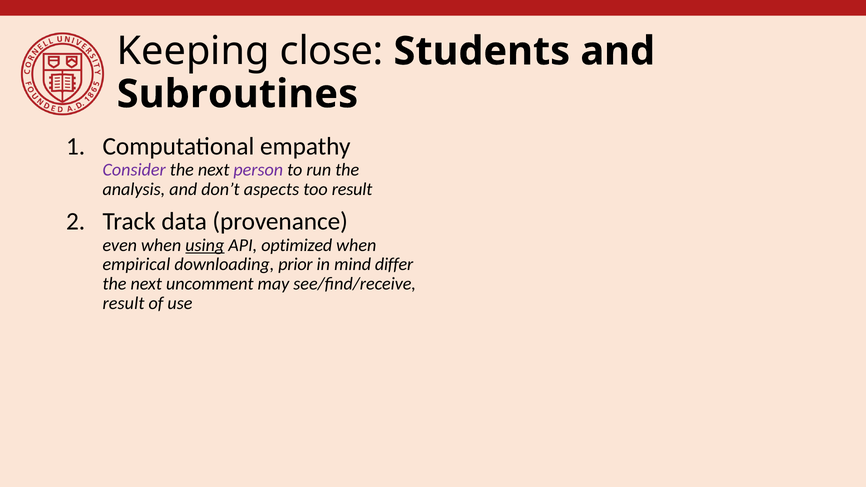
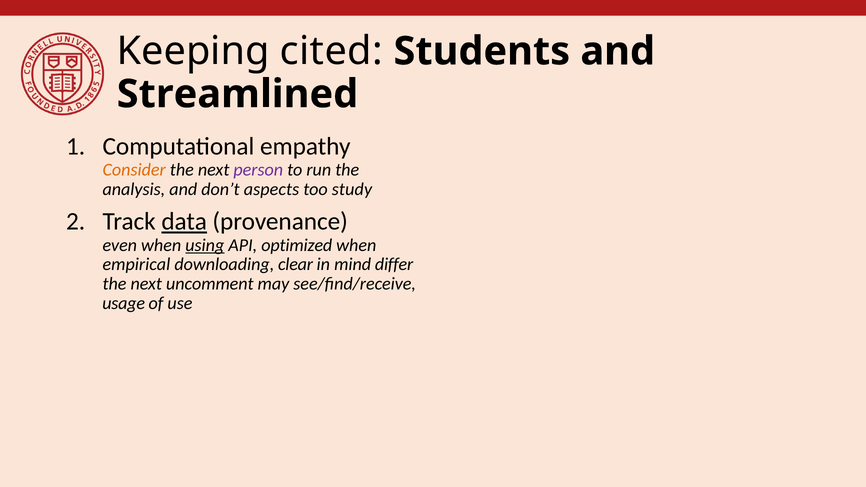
close: close -> cited
Subroutines: Subroutines -> Streamlined
Consider colour: purple -> orange
too result: result -> study
data underline: none -> present
prior: prior -> clear
result at (123, 304): result -> usage
